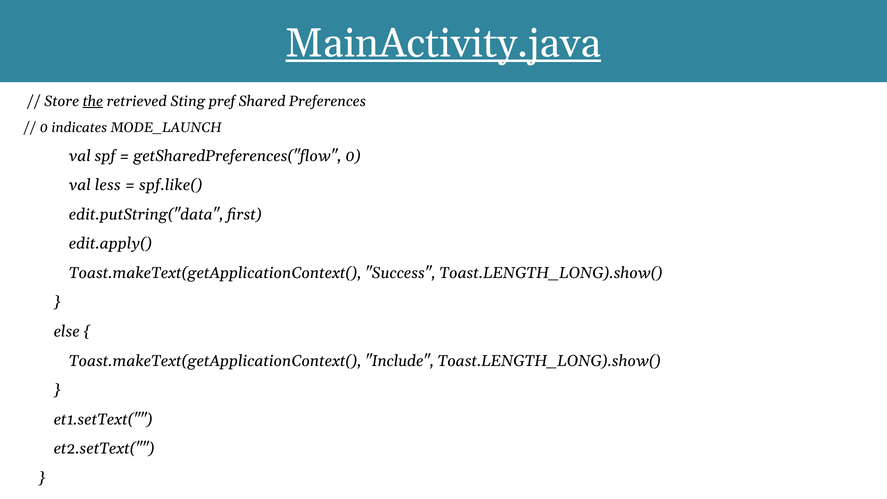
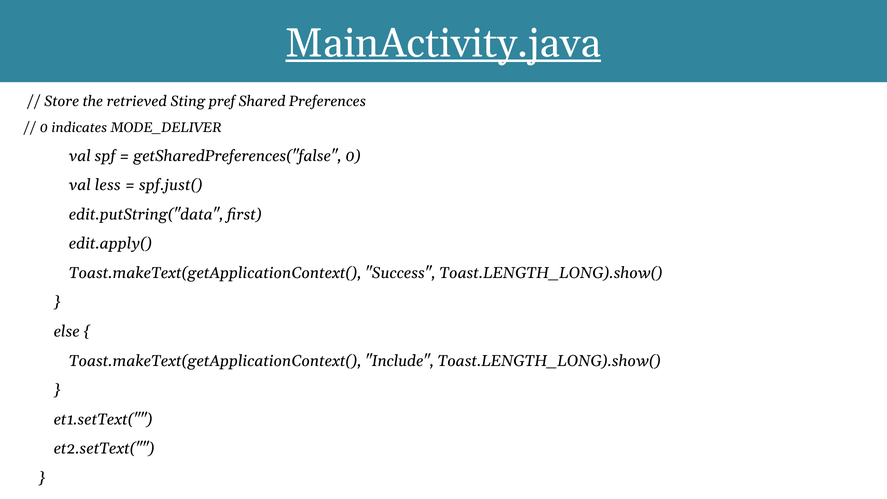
the underline: present -> none
MODE_LAUNCH: MODE_LAUNCH -> MODE_DELIVER
getSharedPreferences("flow: getSharedPreferences("flow -> getSharedPreferences("false
spf.like(: spf.like( -> spf.just(
